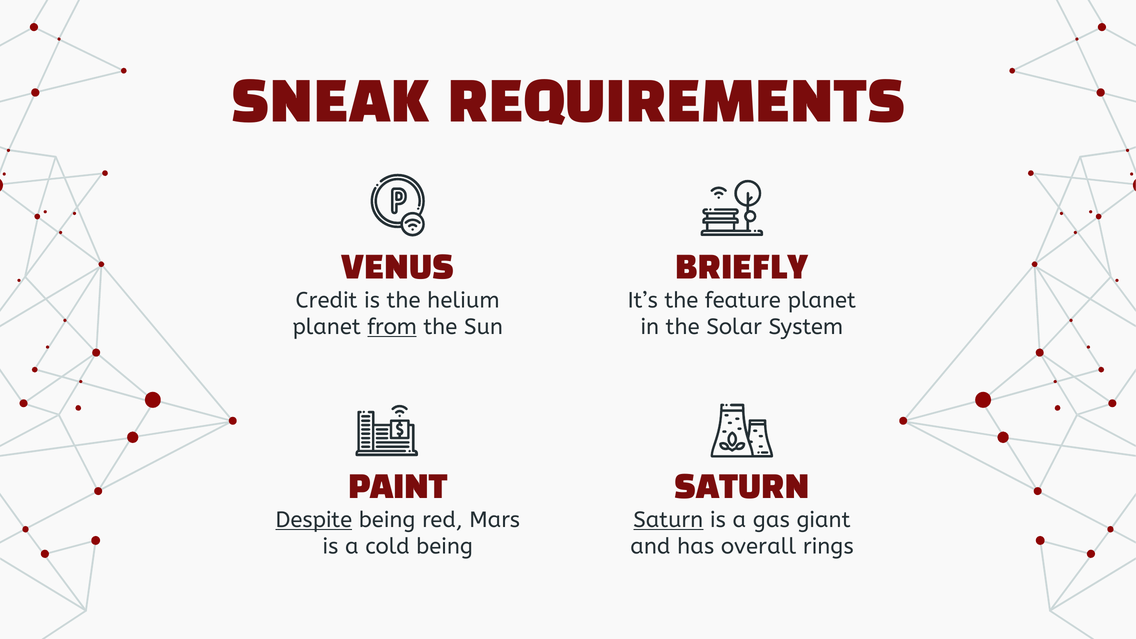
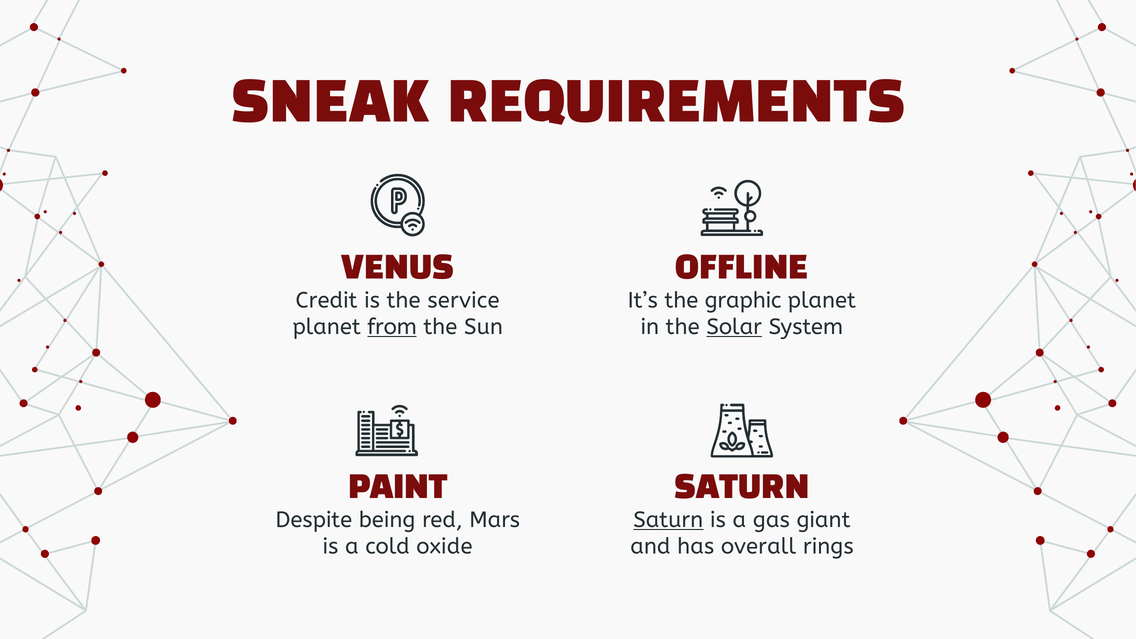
BRIEFLY: BRIEFLY -> OFFLINE
helium: helium -> service
feature: feature -> graphic
Solar underline: none -> present
Despite underline: present -> none
cold being: being -> oxide
